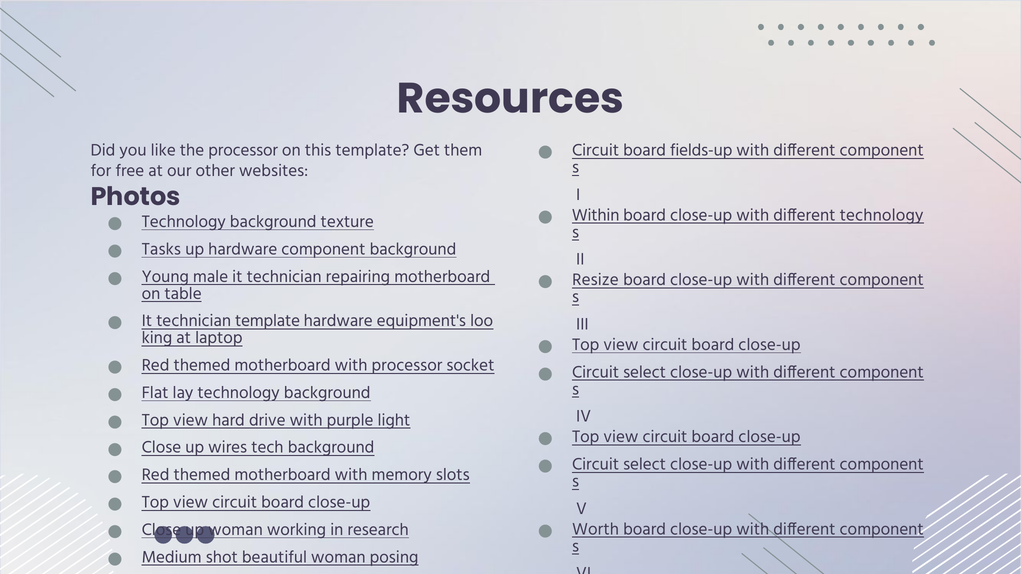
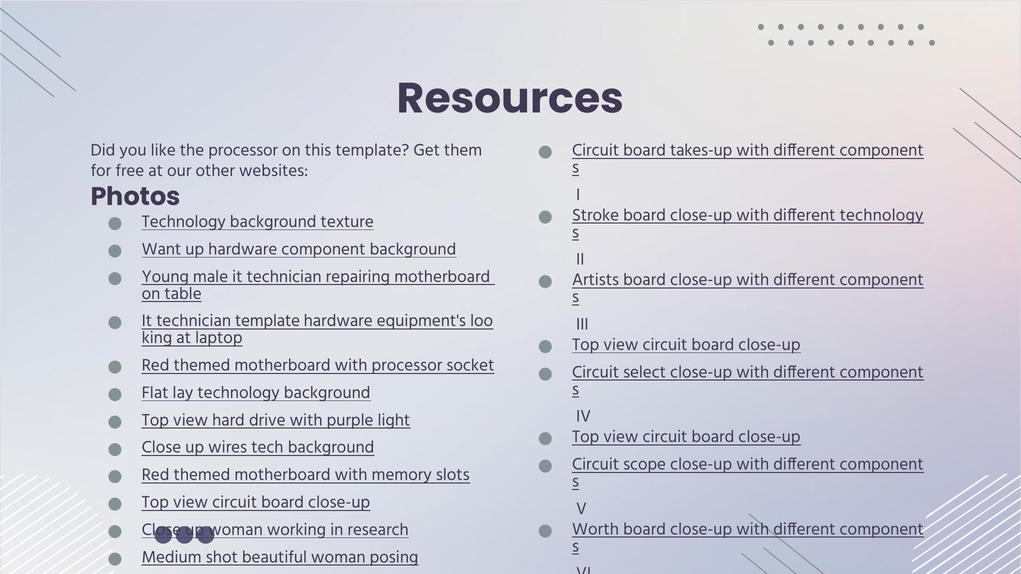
fields-up: fields-up -> takes-up
Within: Within -> Stroke
Tasks: Tasks -> Want
Resize: Resize -> Artists
select at (645, 464): select -> scope
